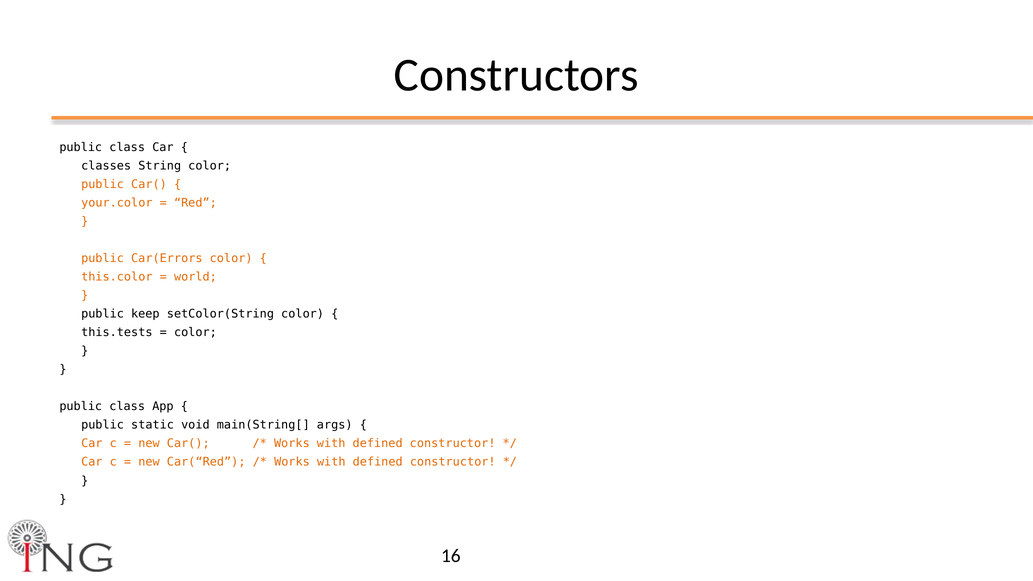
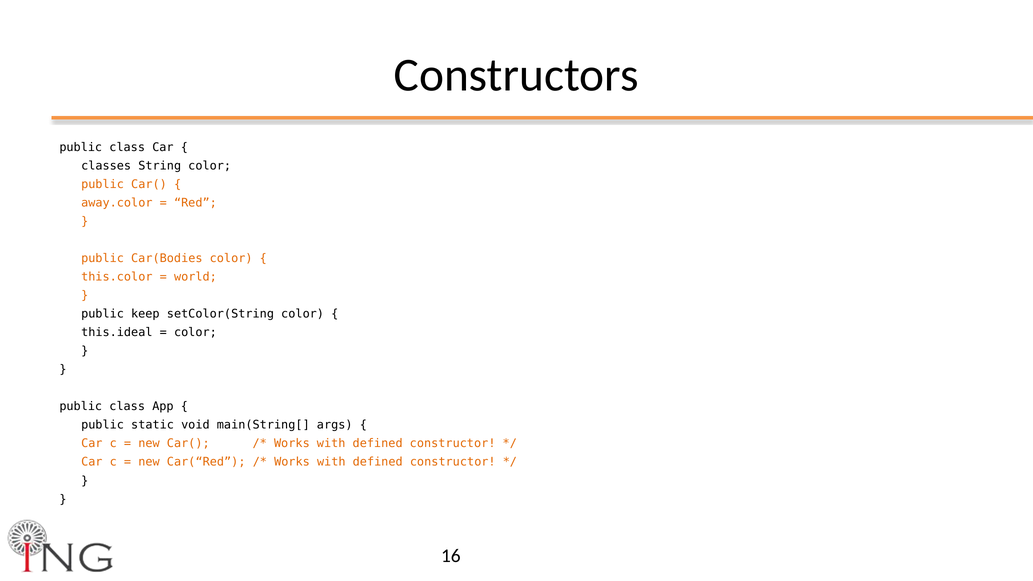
your.color: your.color -> away.color
Car(Errors: Car(Errors -> Car(Bodies
this.tests: this.tests -> this.ideal
